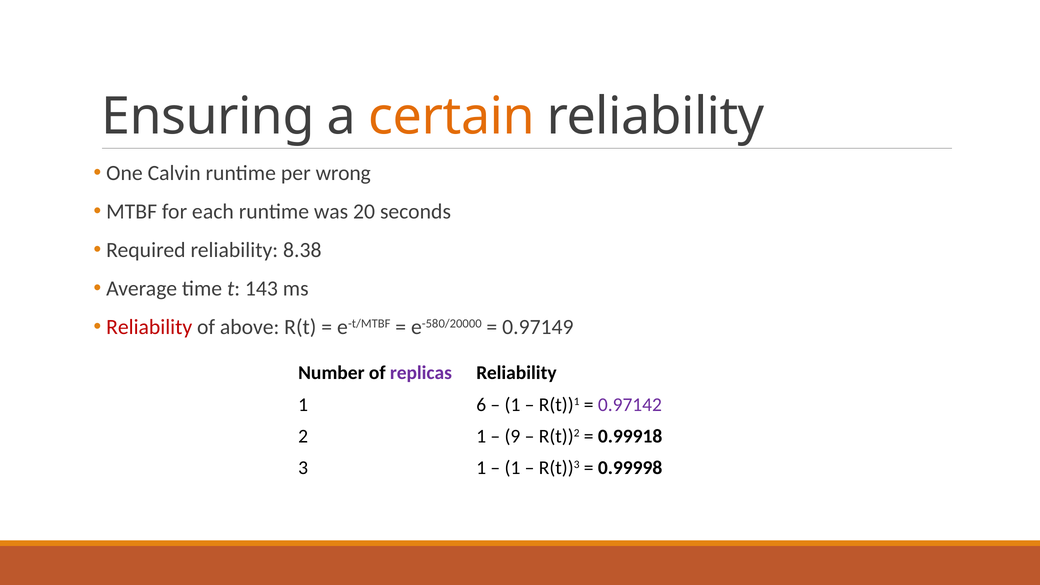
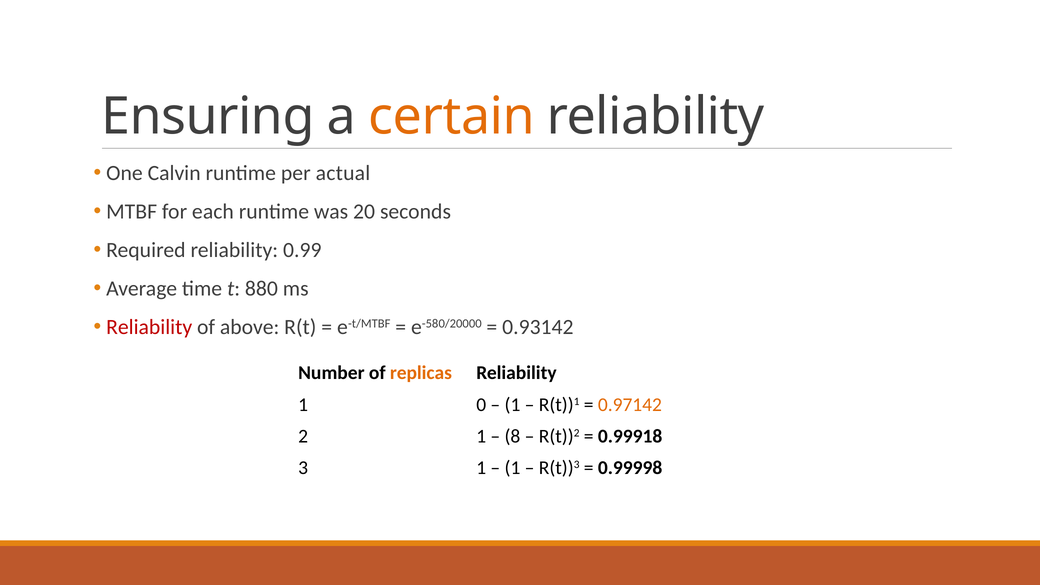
wrong: wrong -> actual
8.38: 8.38 -> 0.99
143: 143 -> 880
0.97149: 0.97149 -> 0.93142
replicas colour: purple -> orange
6: 6 -> 0
0.97142 colour: purple -> orange
9: 9 -> 8
